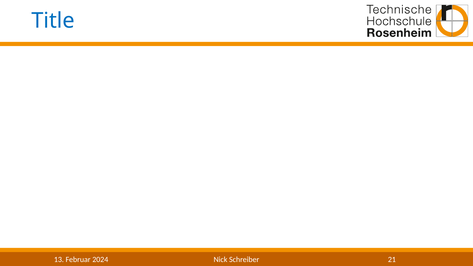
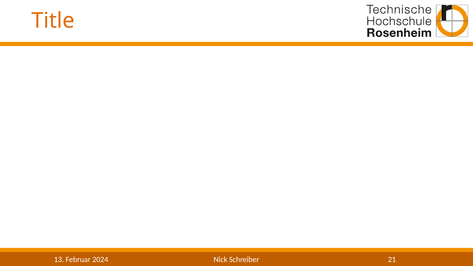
Title colour: blue -> orange
